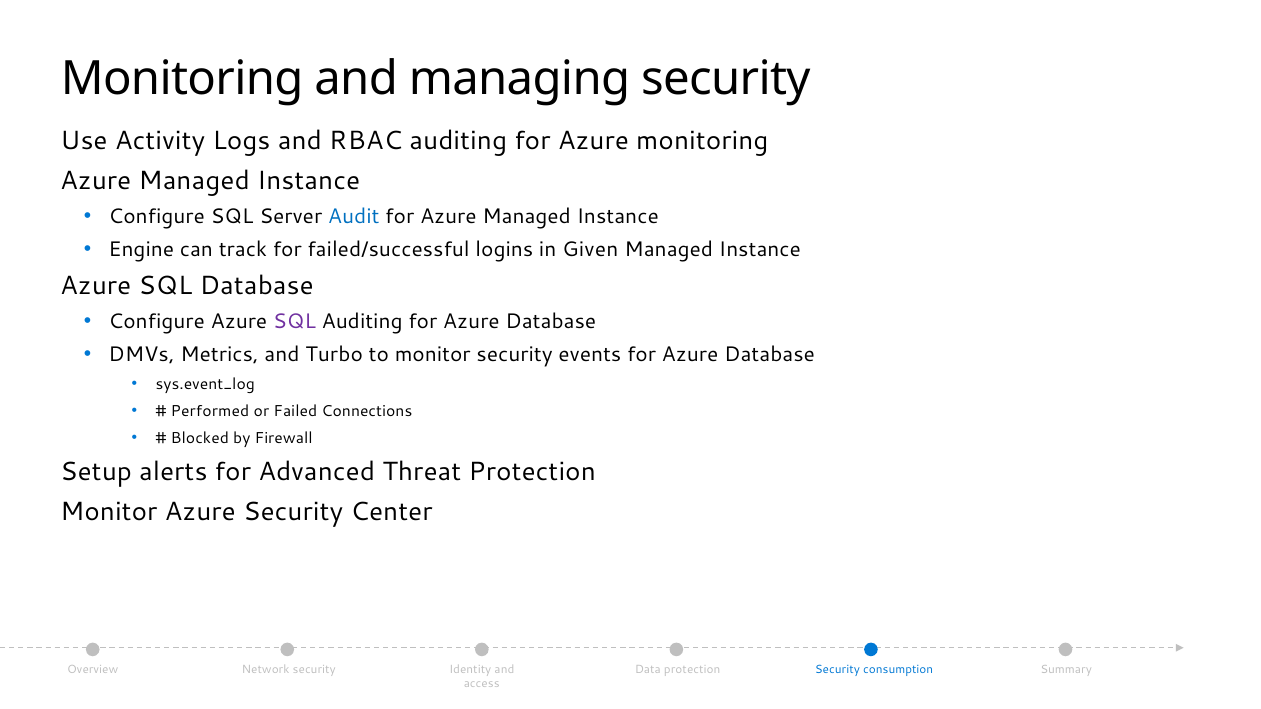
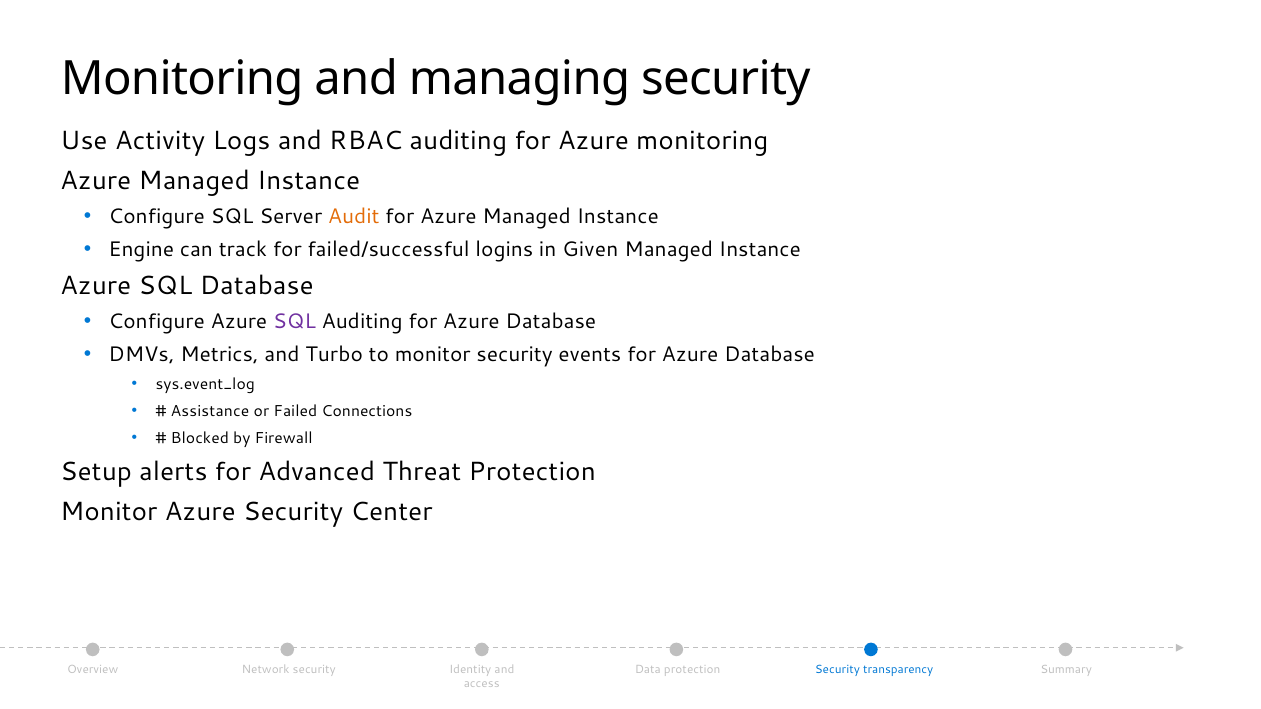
Audit colour: blue -> orange
Performed: Performed -> Assistance
consumption: consumption -> transparency
